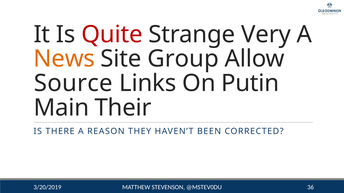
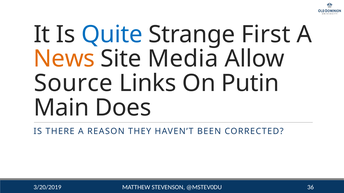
Quite colour: red -> blue
Very: Very -> First
Group: Group -> Media
Their: Their -> Does
